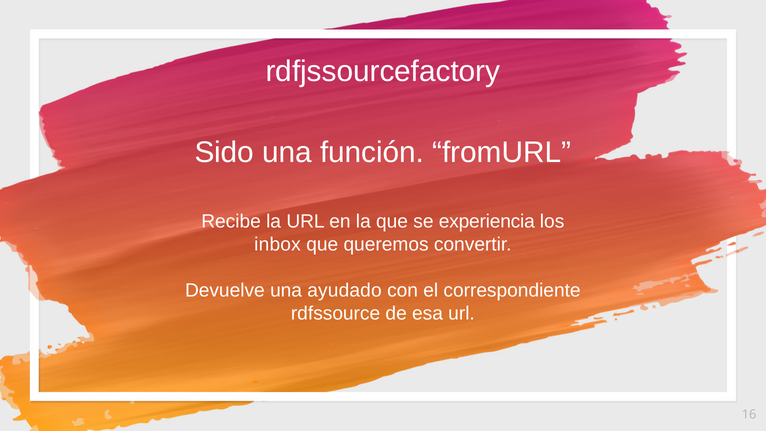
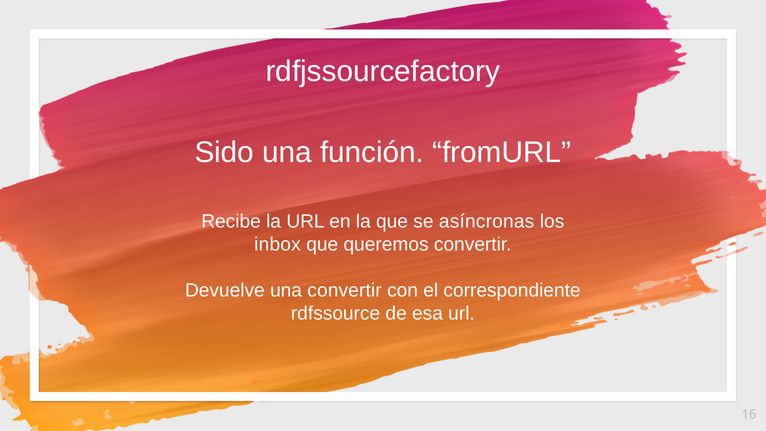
experiencia: experiencia -> asíncronas
una ayudado: ayudado -> convertir
